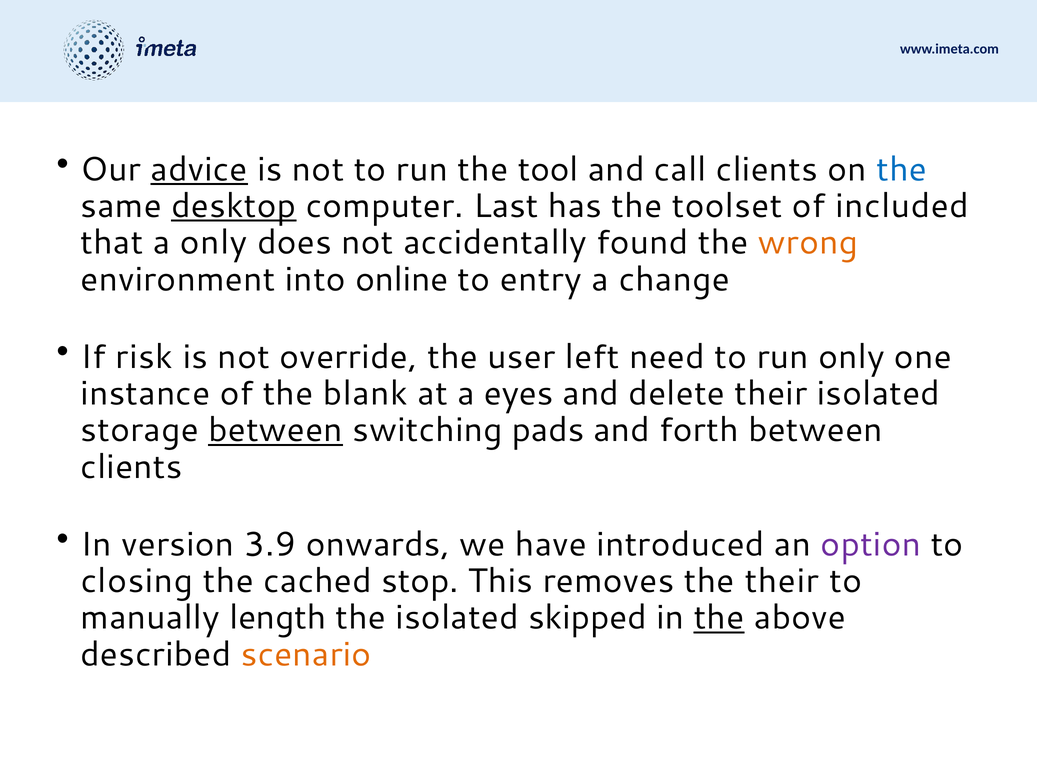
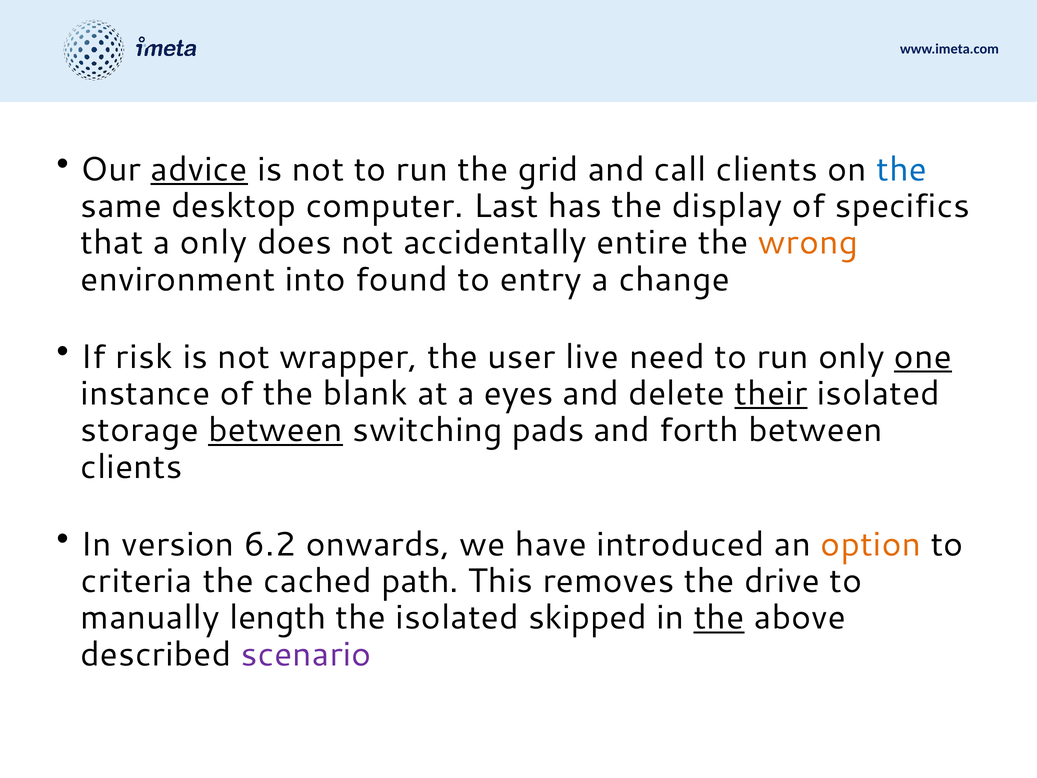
tool: tool -> grid
desktop underline: present -> none
toolset: toolset -> display
included: included -> specifics
found: found -> entire
online: online -> found
override: override -> wrapper
left: left -> live
one underline: none -> present
their at (771, 393) underline: none -> present
3.9: 3.9 -> 6.2
option colour: purple -> orange
closing: closing -> criteria
stop: stop -> path
the their: their -> drive
scenario colour: orange -> purple
